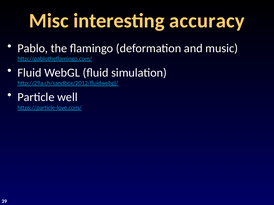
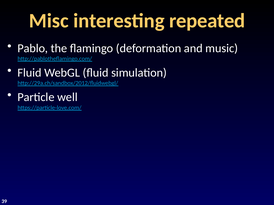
accuracy: accuracy -> repeated
